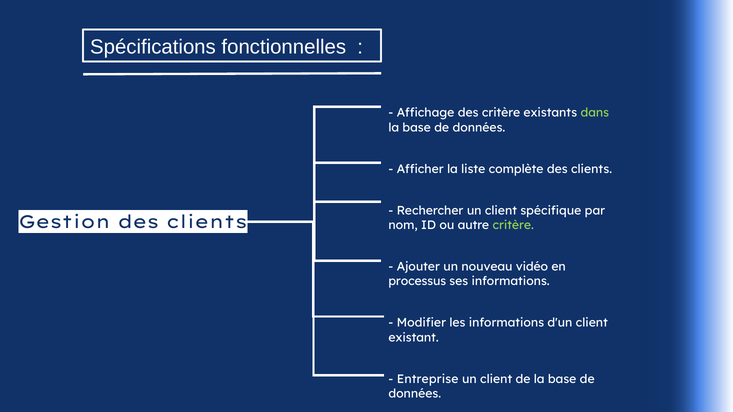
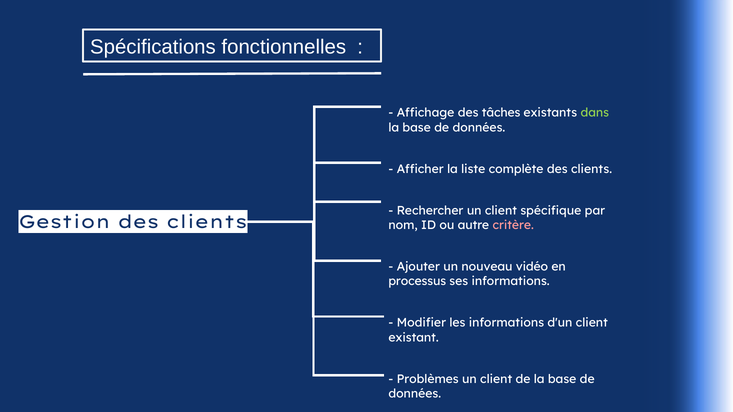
des critère: critère -> tâches
critère at (513, 225) colour: light green -> pink
Entreprise: Entreprise -> Problèmes
